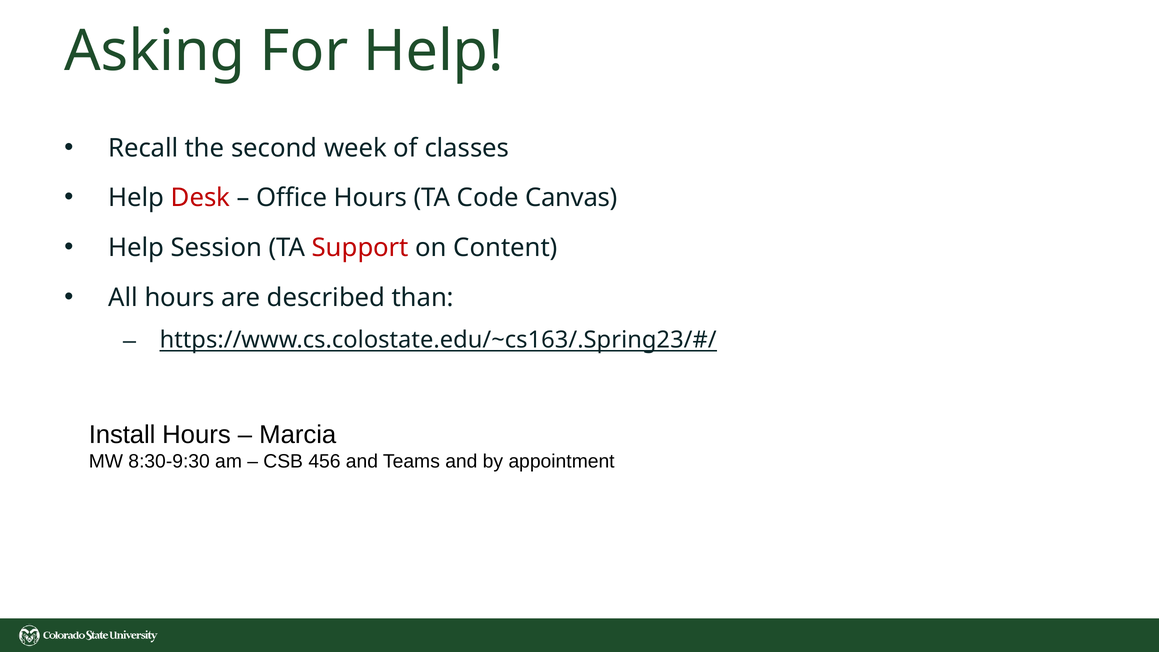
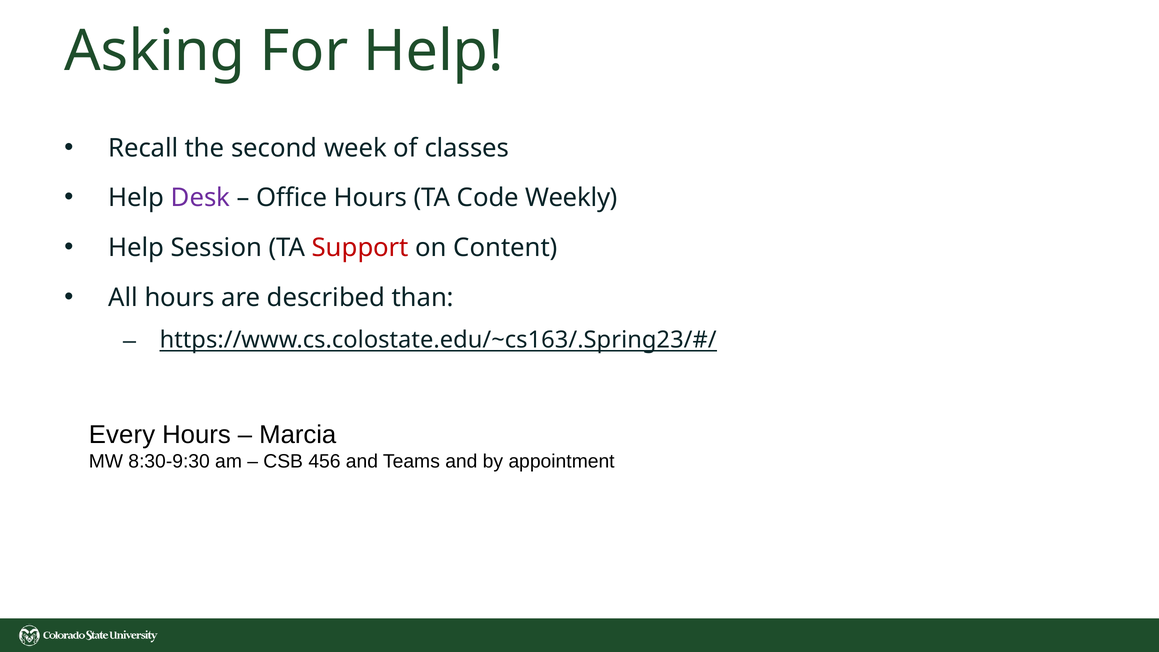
Desk colour: red -> purple
Canvas: Canvas -> Weekly
Install: Install -> Every
